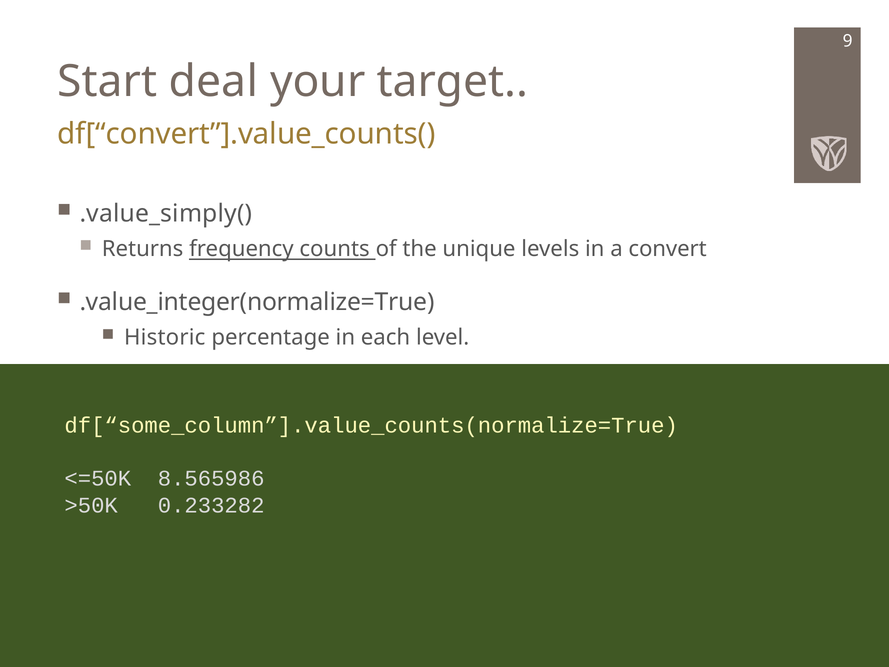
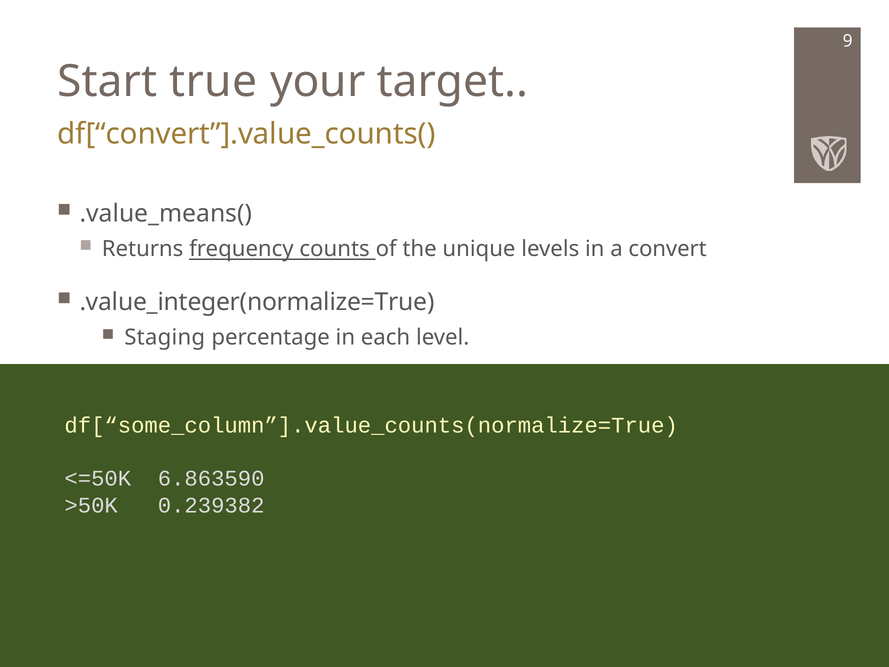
deal: deal -> true
.value_simply(: .value_simply( -> .value_means(
Historic: Historic -> Staging
8.565986: 8.565986 -> 6.863590
0.233282: 0.233282 -> 0.239382
